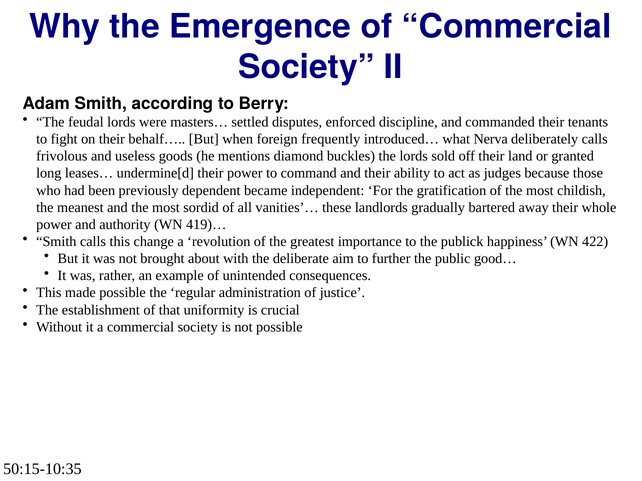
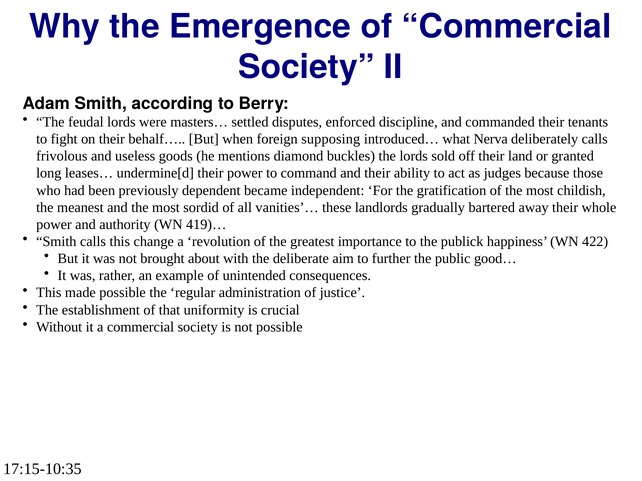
frequently: frequently -> supposing
50:15-10:35: 50:15-10:35 -> 17:15-10:35
